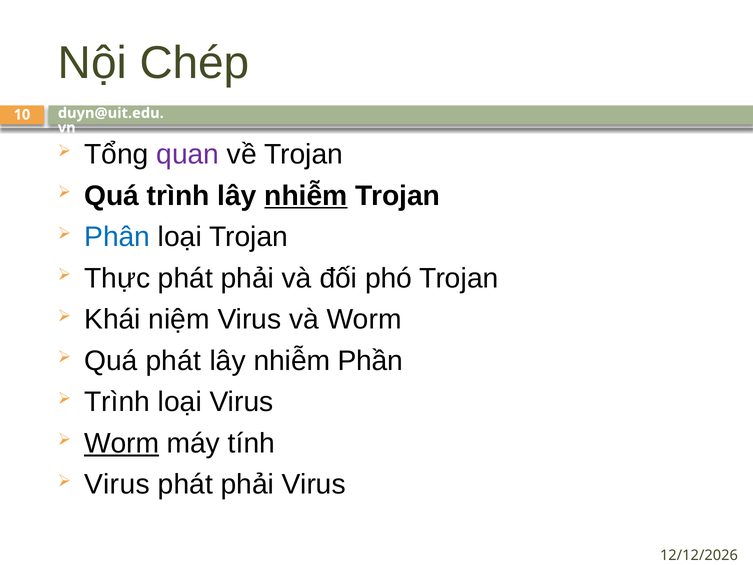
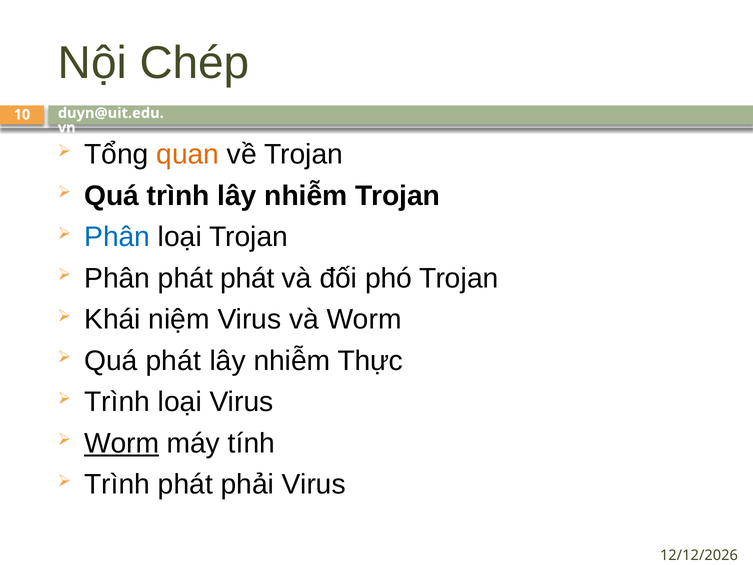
quan colour: purple -> orange
nhiễm at (306, 196) underline: present -> none
Thực at (117, 278): Thực -> Phân
phải at (247, 278): phải -> phát
Phần: Phần -> Thực
Virus at (117, 484): Virus -> Trình
